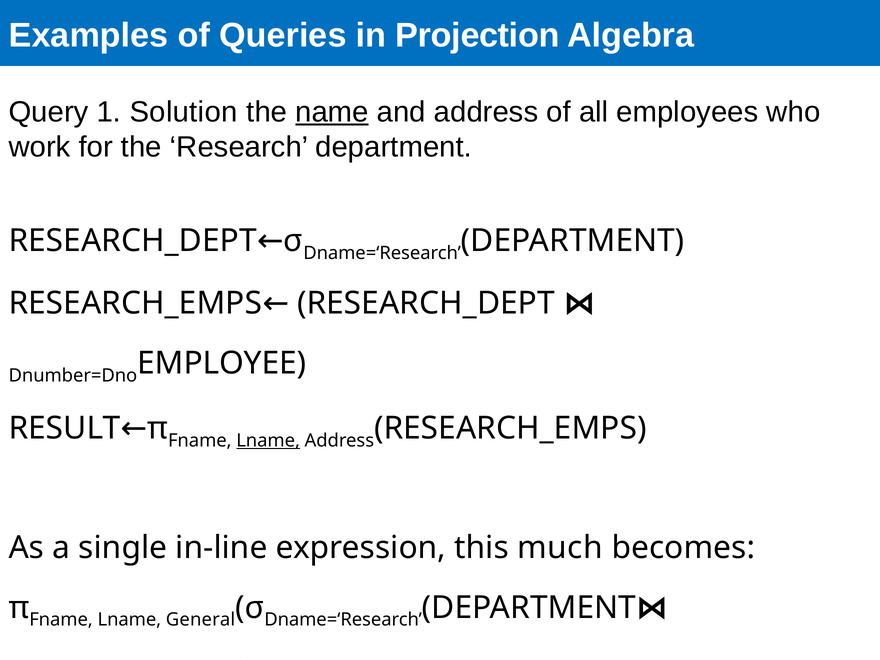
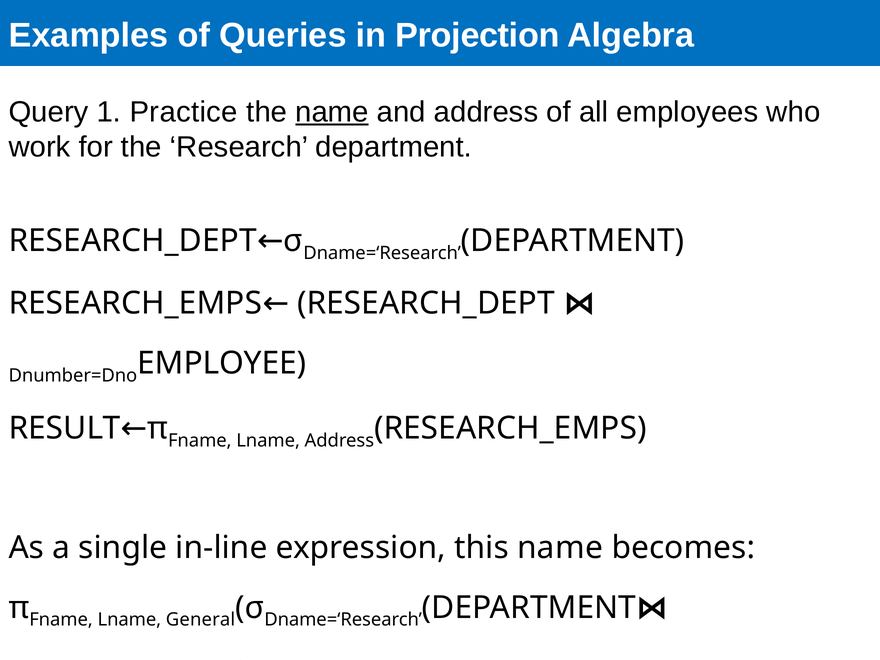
Solution: Solution -> Practice
Lname at (268, 441) underline: present -> none
this much: much -> name
